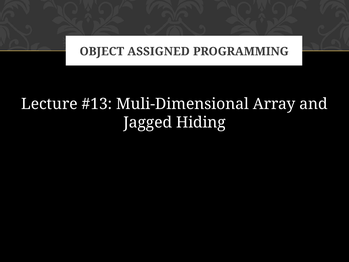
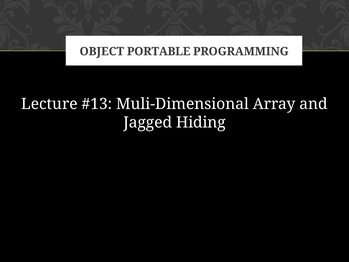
ASSIGNED: ASSIGNED -> PORTABLE
